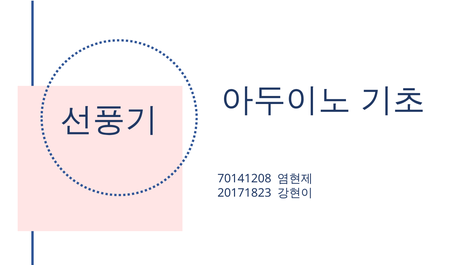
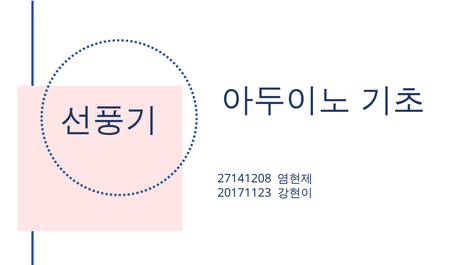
70141208: 70141208 -> 27141208
20171823: 20171823 -> 20171123
